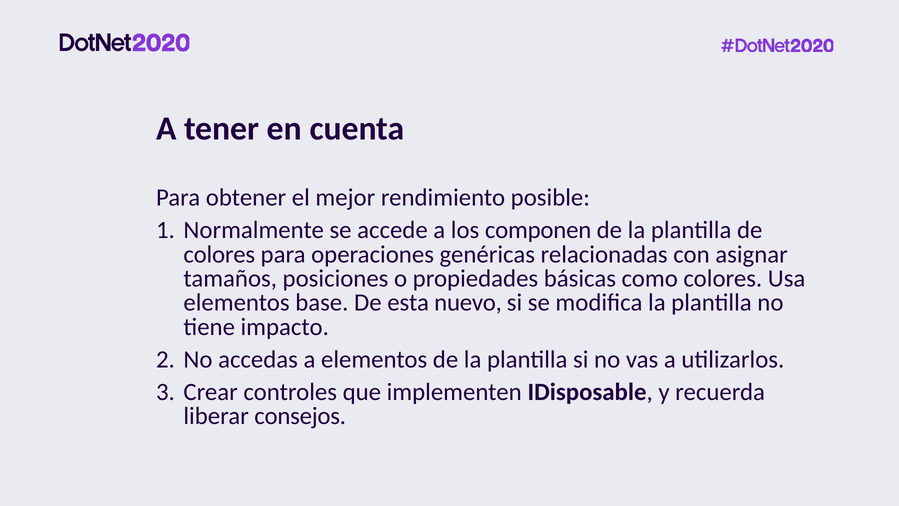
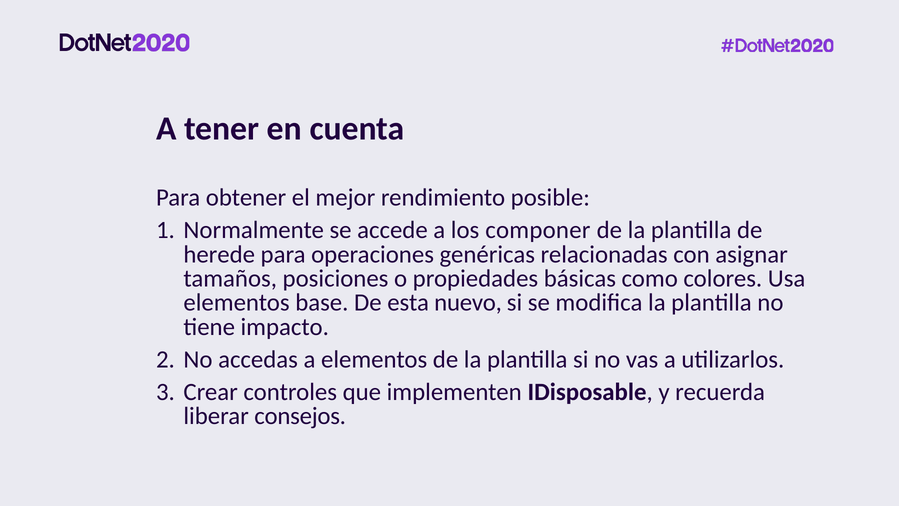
componen: componen -> componer
colores at (219, 254): colores -> herede
